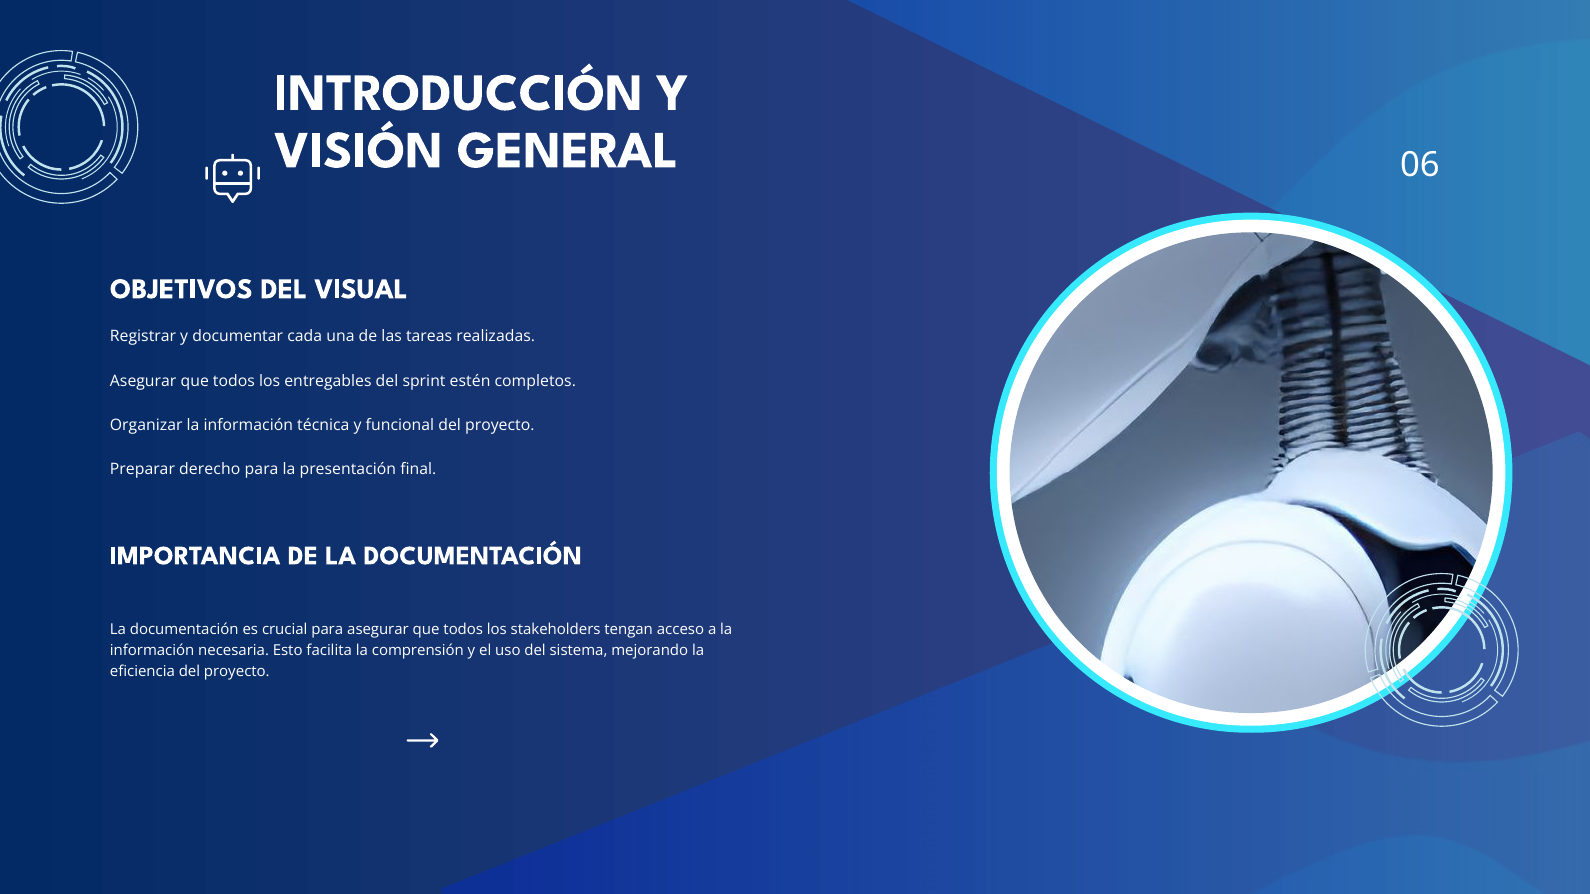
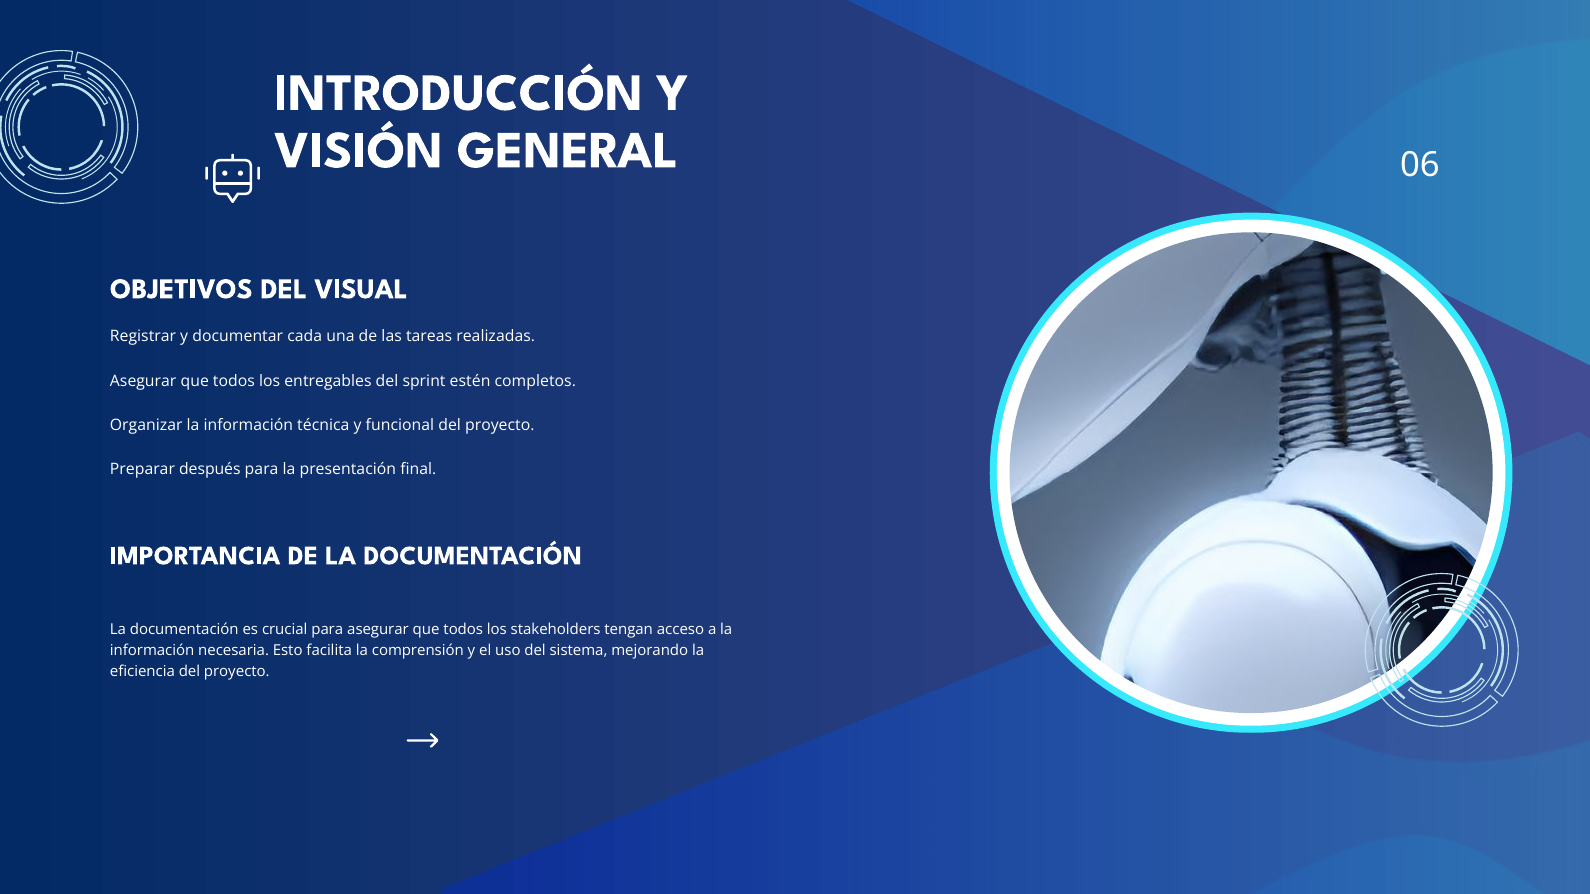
derecho: derecho -> después
